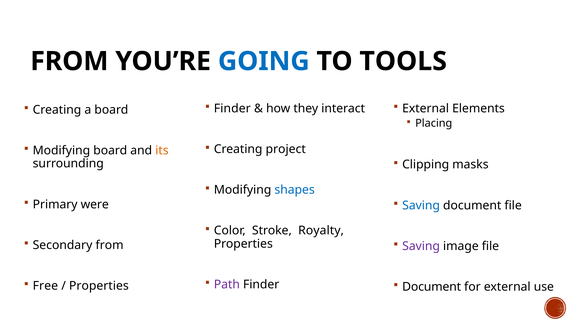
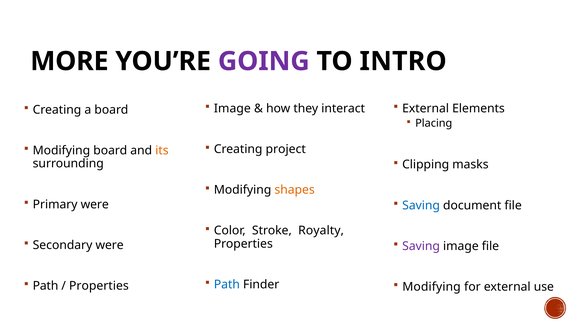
FROM at (69, 61): FROM -> MORE
GOING colour: blue -> purple
TOOLS: TOOLS -> INTRO
Finder at (232, 109): Finder -> Image
shapes colour: blue -> orange
Secondary from: from -> were
Path at (227, 285) colour: purple -> blue
Free at (45, 286): Free -> Path
Document at (432, 287): Document -> Modifying
